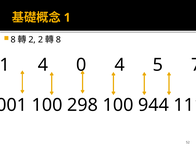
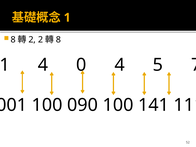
298: 298 -> 090
944: 944 -> 141
